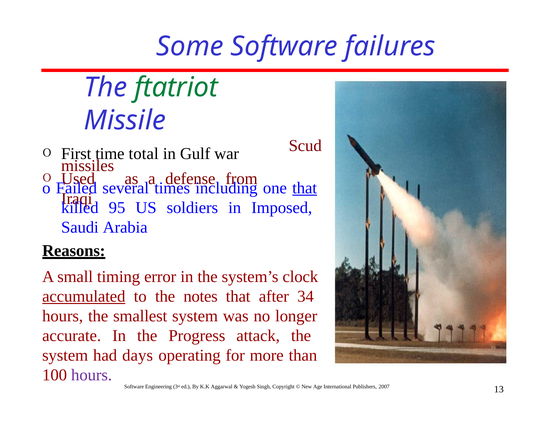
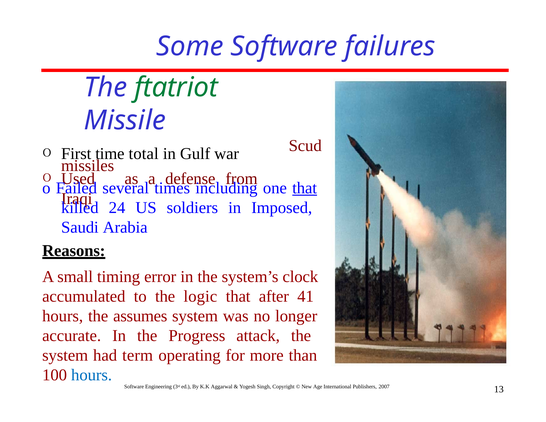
95: 95 -> 24
accumulated underline: present -> none
notes: notes -> logic
34: 34 -> 41
smallest: smallest -> assumes
days: days -> term
hours at (92, 375) colour: purple -> blue
